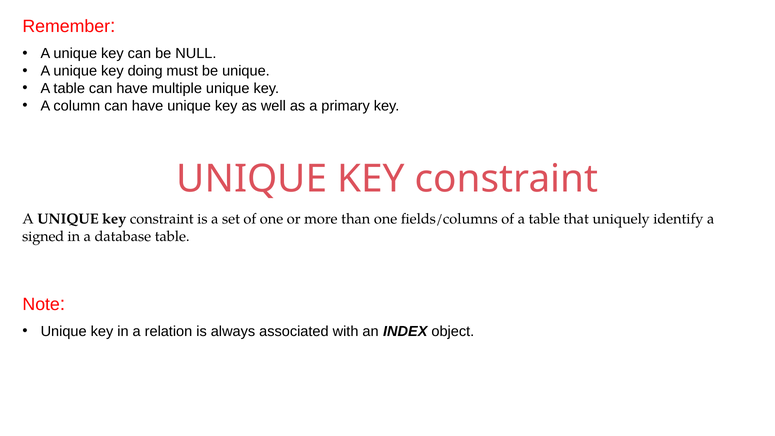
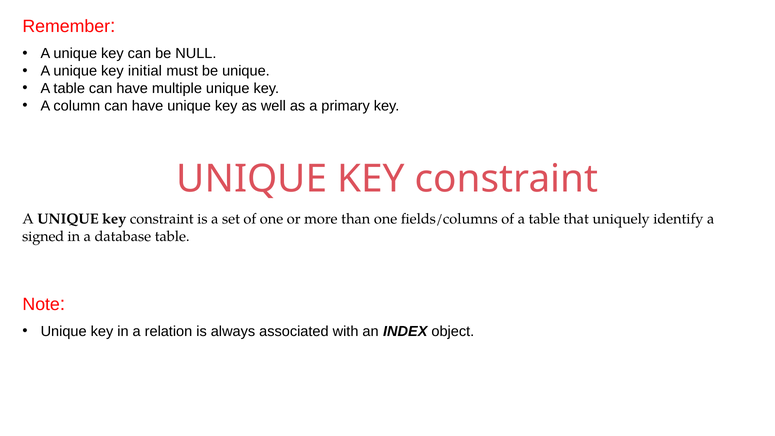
doing: doing -> initial
